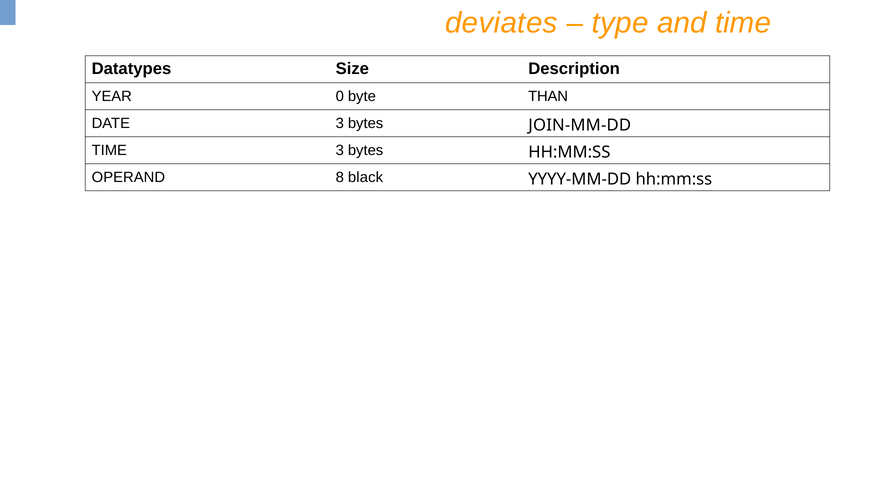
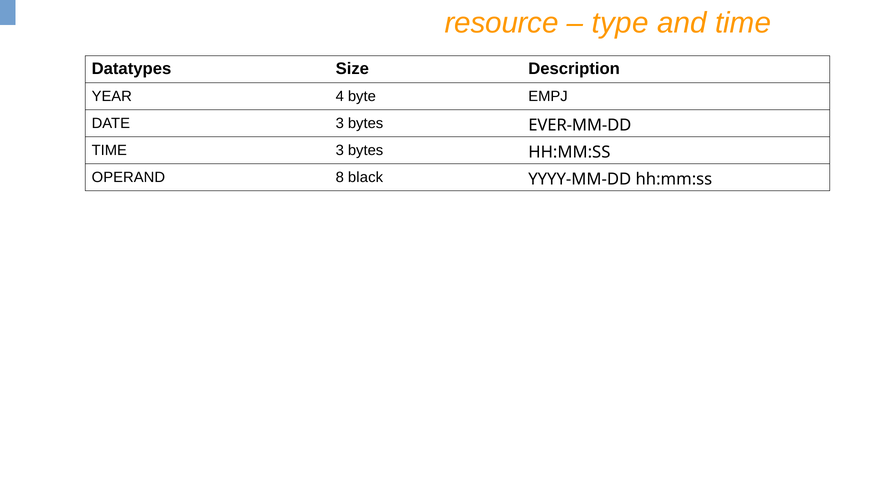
deviates: deviates -> resource
0: 0 -> 4
THAN: THAN -> EMPJ
JOIN-MM-DD: JOIN-MM-DD -> EVER-MM-DD
